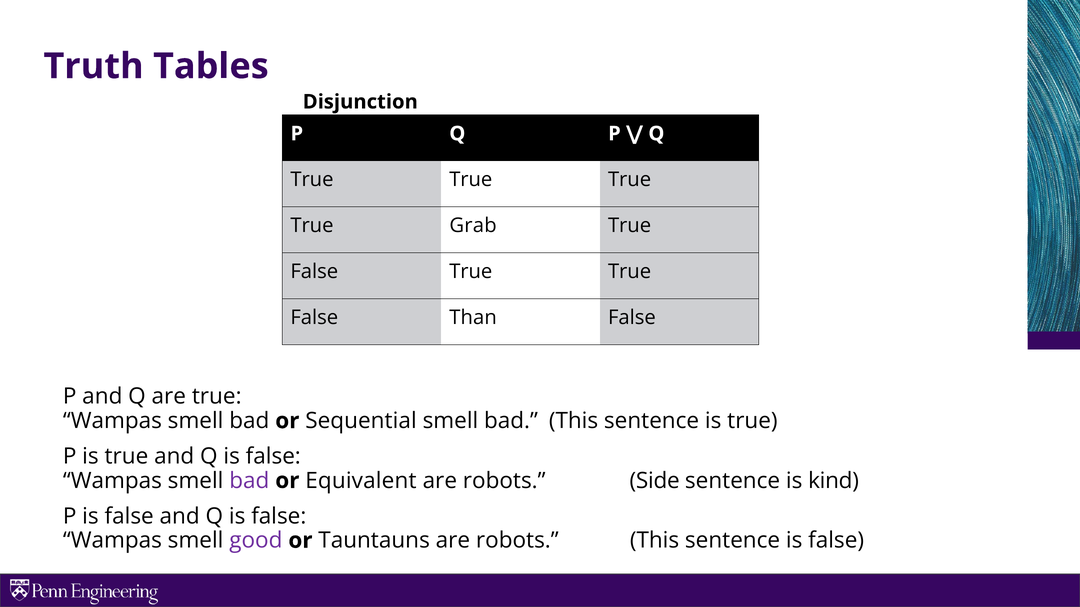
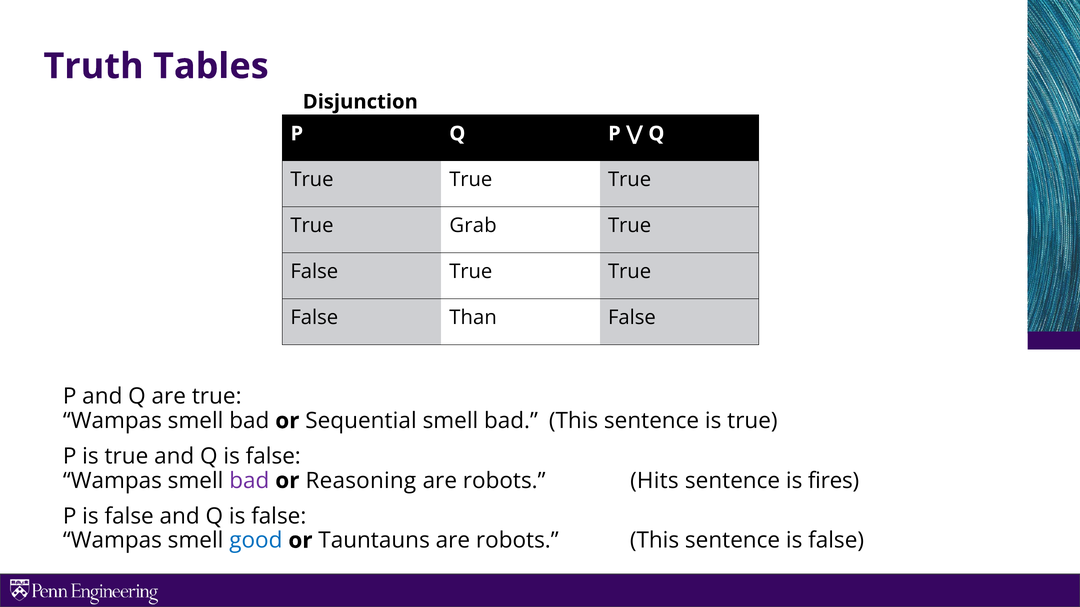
Equivalent: Equivalent -> Reasoning
Side: Side -> Hits
kind: kind -> fires
good colour: purple -> blue
